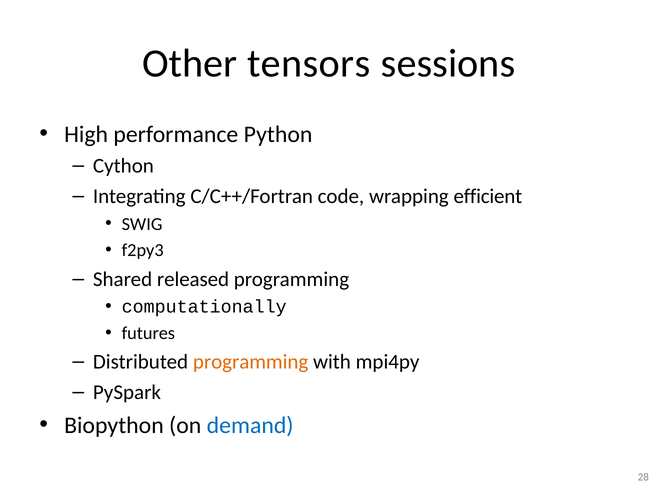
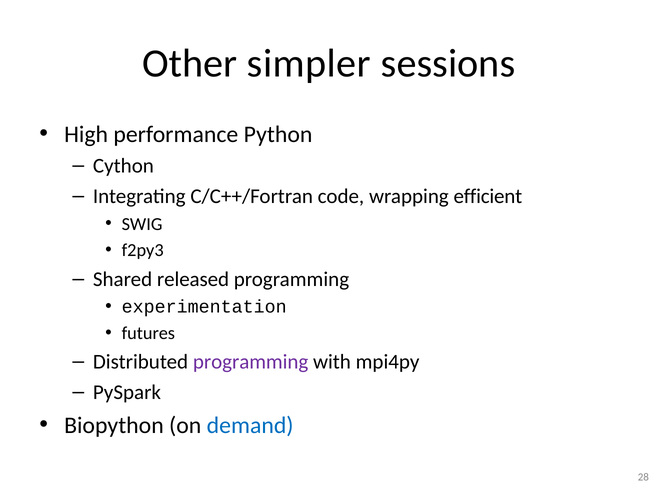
tensors: tensors -> simpler
computationally: computationally -> experimentation
programming at (251, 362) colour: orange -> purple
